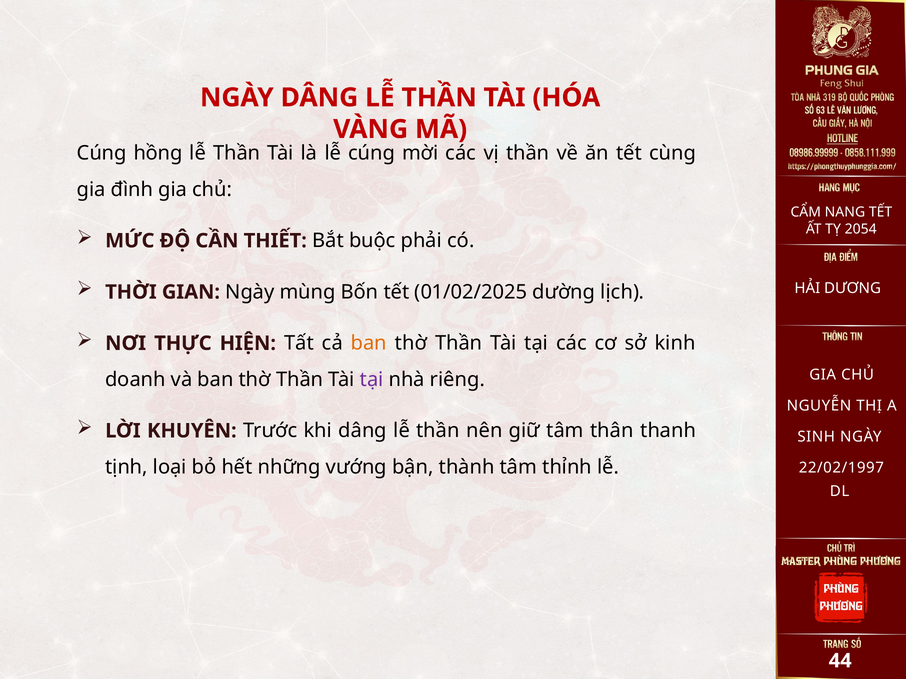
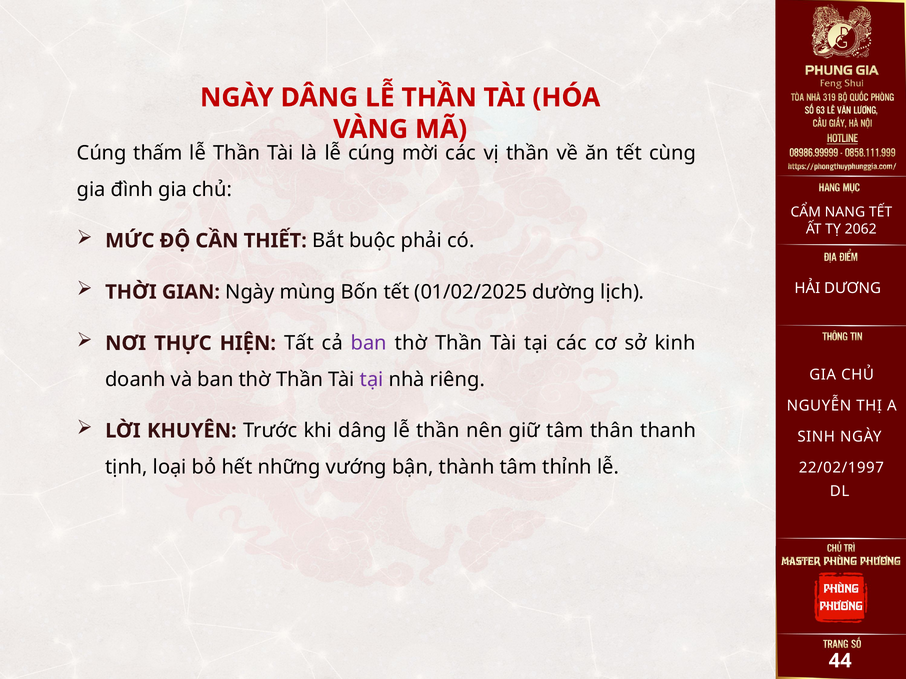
hồng: hồng -> thấm
2054: 2054 -> 2062
ban at (369, 344) colour: orange -> purple
